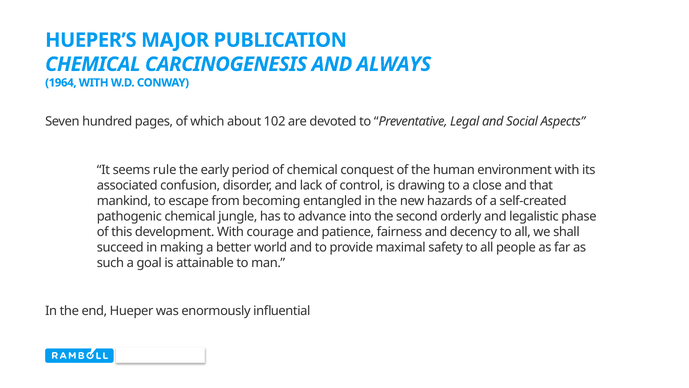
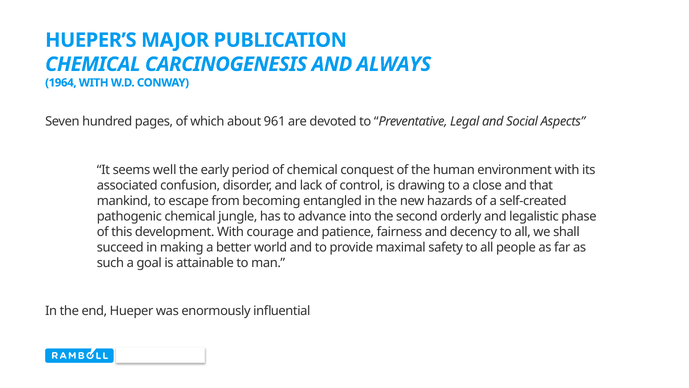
102: 102 -> 961
rule: rule -> well
